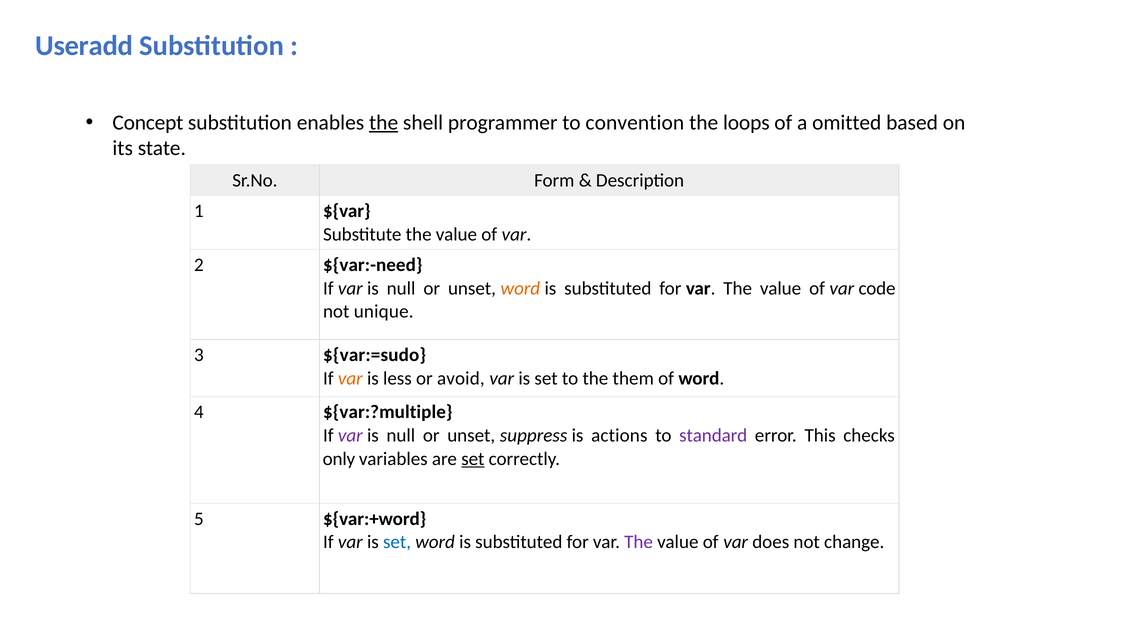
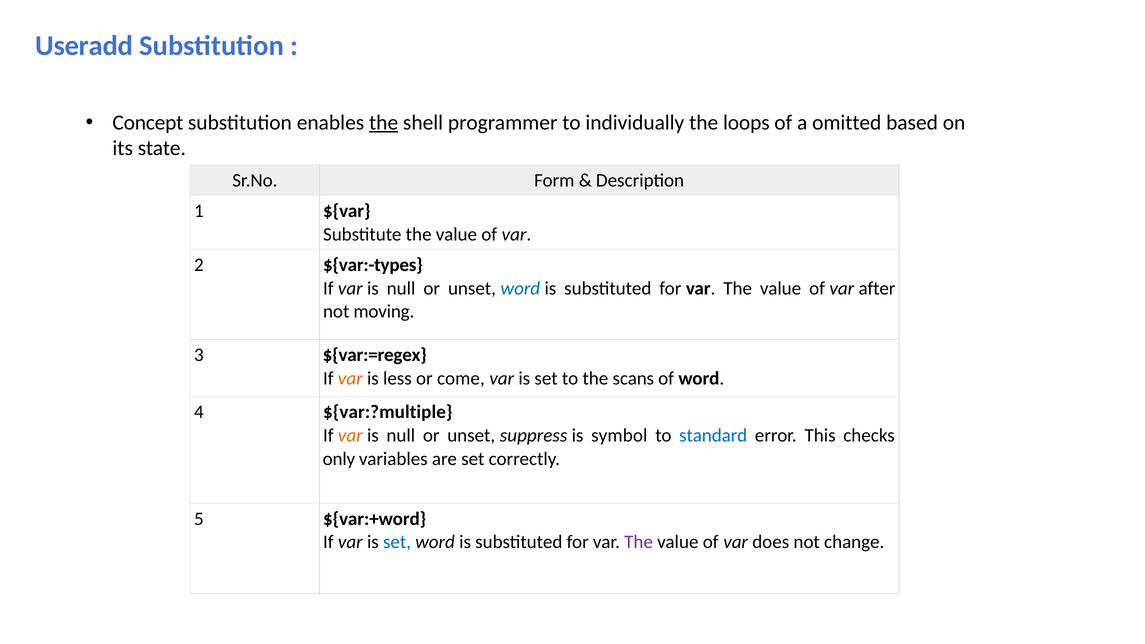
convention: convention -> individually
${var:-need: ${var:-need -> ${var:-types
word at (520, 288) colour: orange -> blue
code: code -> after
unique: unique -> moving
${var:=sudo: ${var:=sudo -> ${var:=regex
avoid: avoid -> come
them: them -> scans
var at (350, 435) colour: purple -> orange
actions: actions -> symbol
standard colour: purple -> blue
set at (473, 459) underline: present -> none
